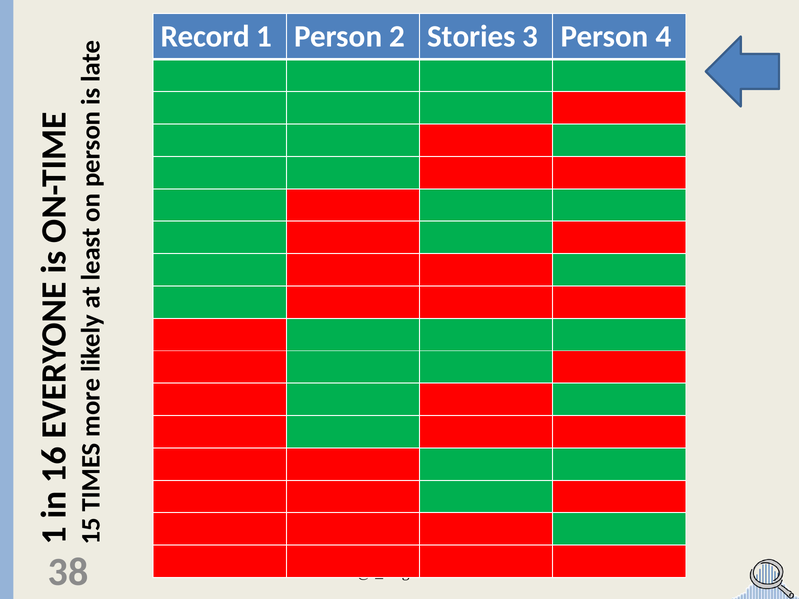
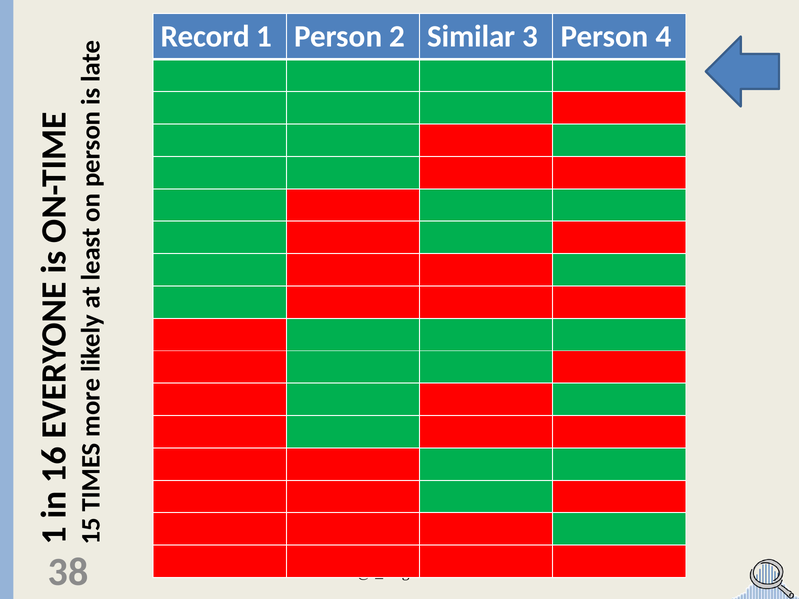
Stories: Stories -> Similar
